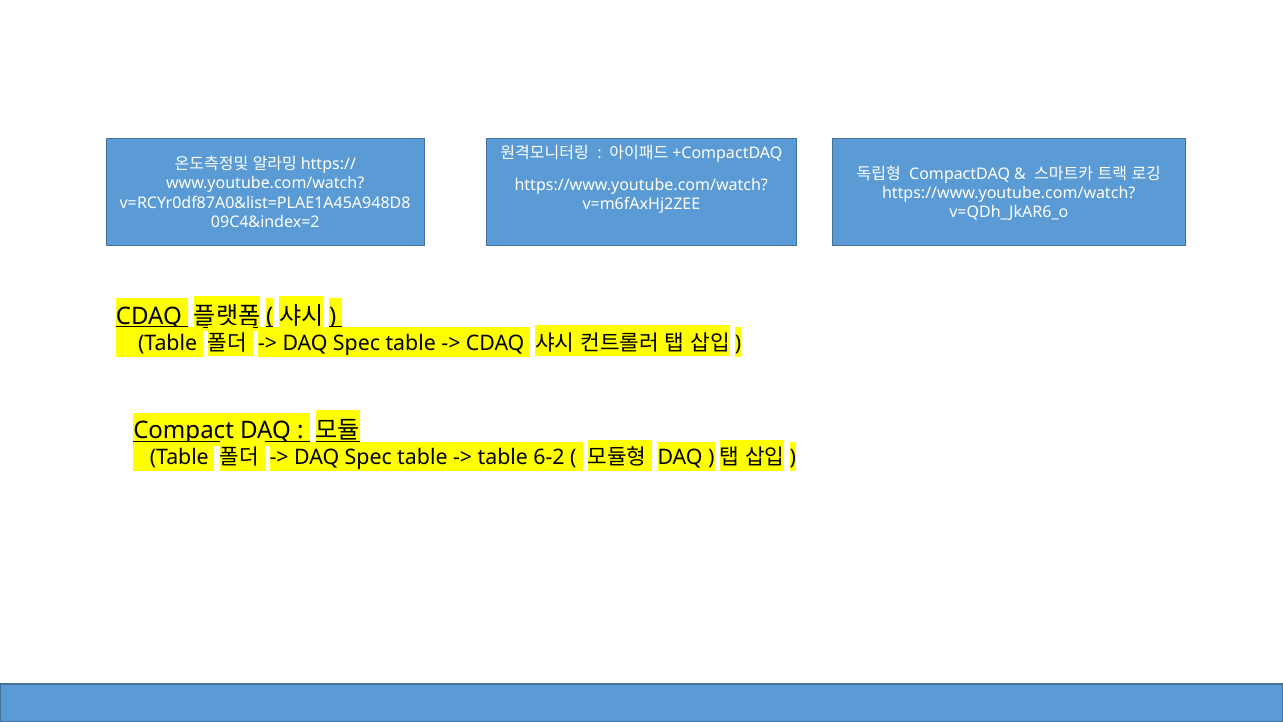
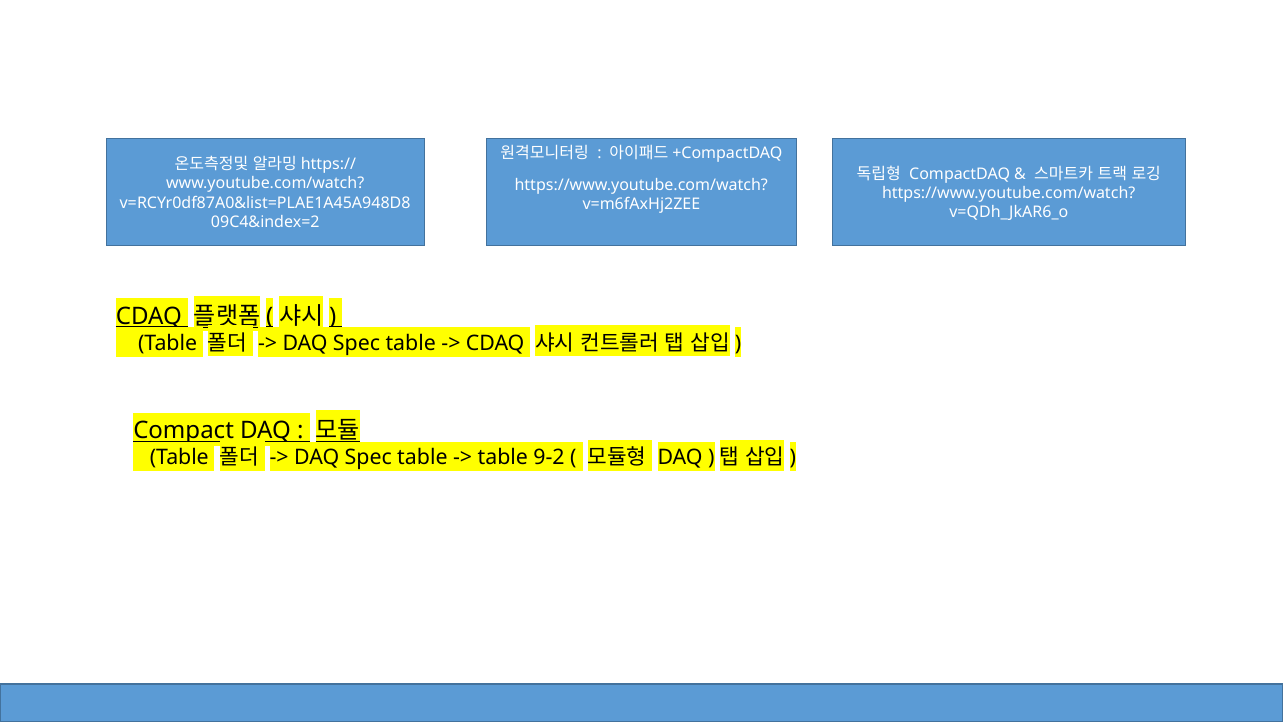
6-2: 6-2 -> 9-2
